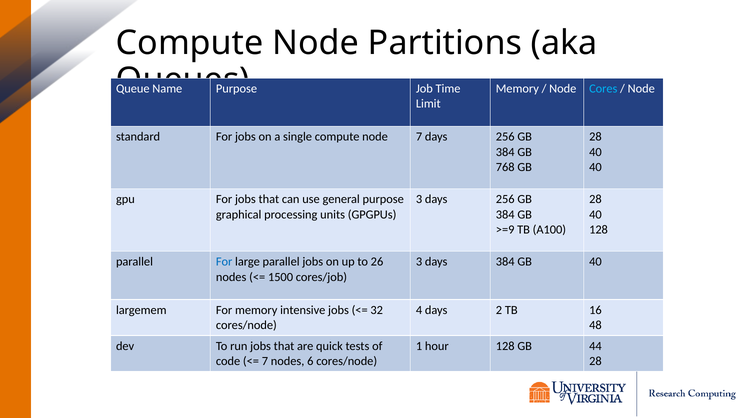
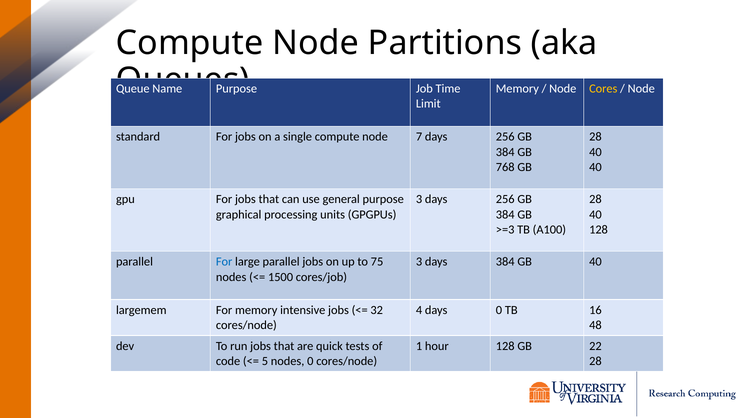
Cores colour: light blue -> yellow
>=9: >=9 -> >=3
26: 26 -> 75
days 2: 2 -> 0
44: 44 -> 22
7 at (265, 362): 7 -> 5
nodes 6: 6 -> 0
